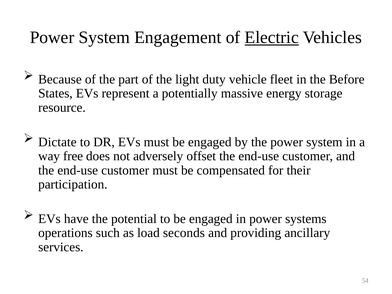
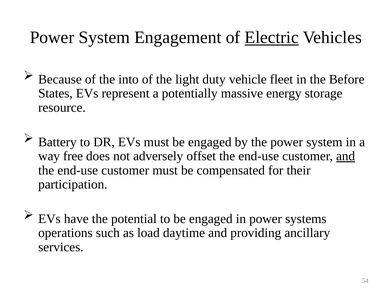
part: part -> into
Dictate: Dictate -> Battery
and at (346, 156) underline: none -> present
seconds: seconds -> daytime
